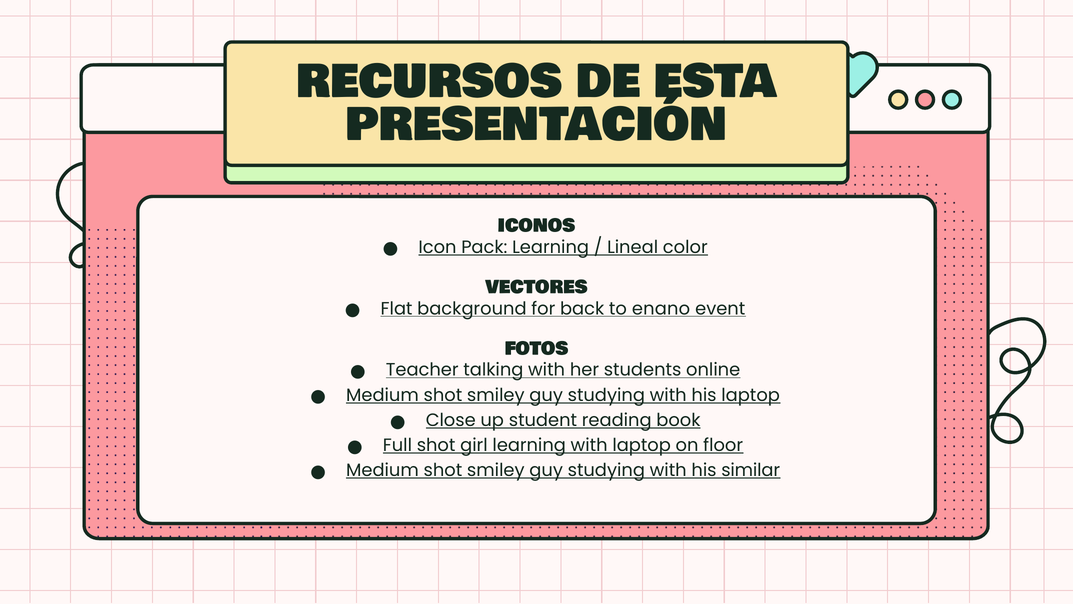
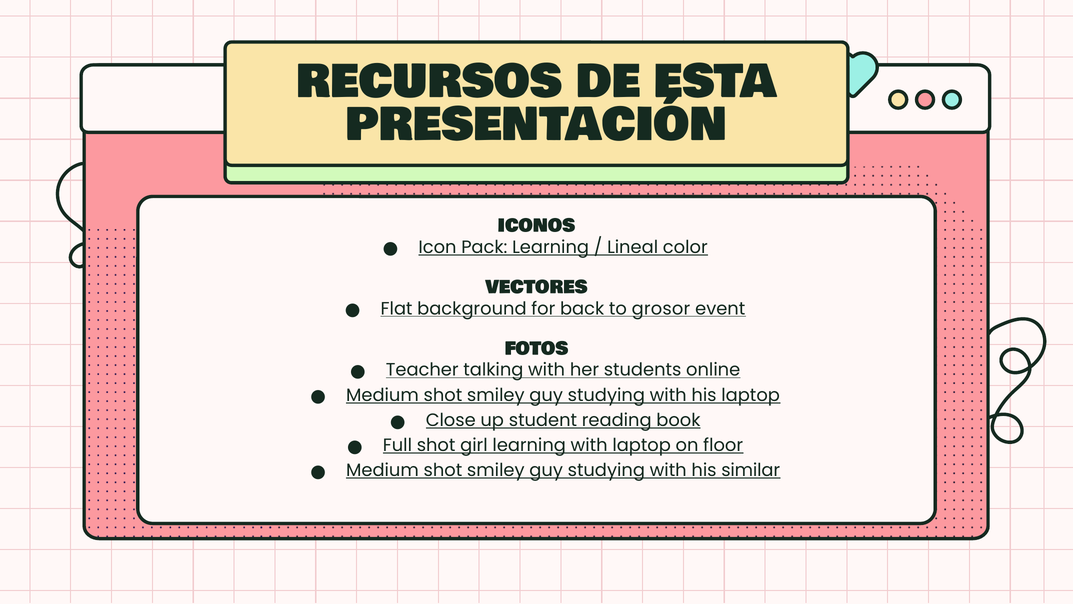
enano: enano -> grosor
